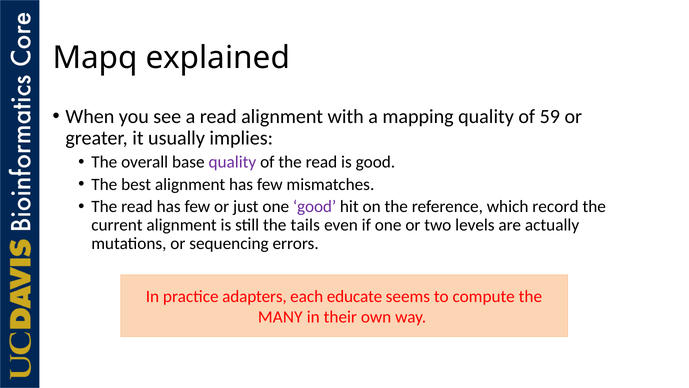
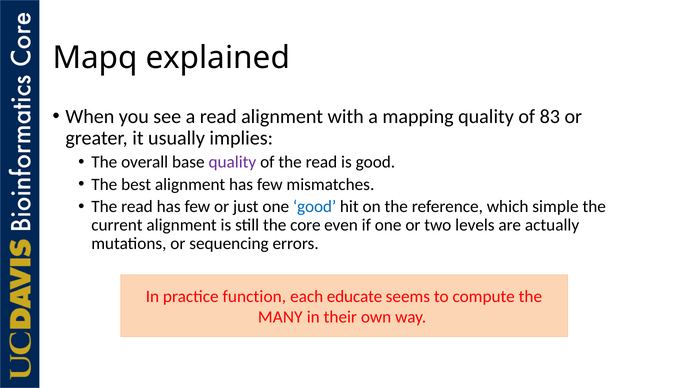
59: 59 -> 83
good at (315, 206) colour: purple -> blue
record: record -> simple
tails: tails -> core
adapters: adapters -> function
